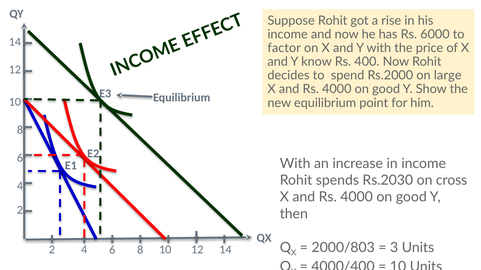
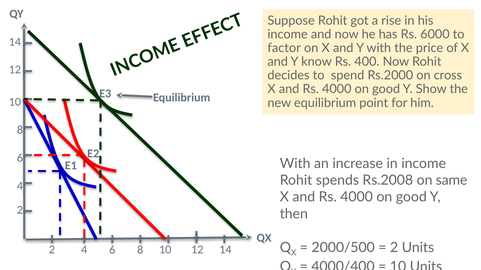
large: large -> cross
Rs.2030: Rs.2030 -> Rs.2008
cross: cross -> same
2000/803: 2000/803 -> 2000/500
3 at (394, 248): 3 -> 2
